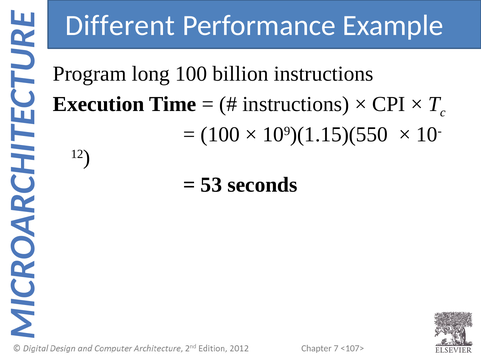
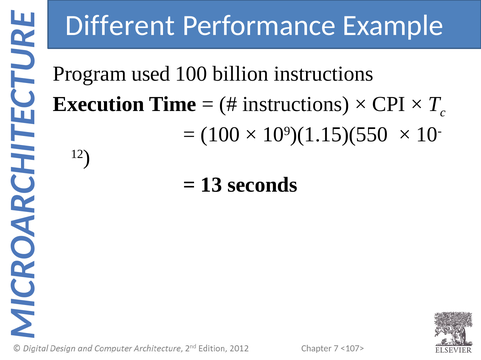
long: long -> used
53: 53 -> 13
